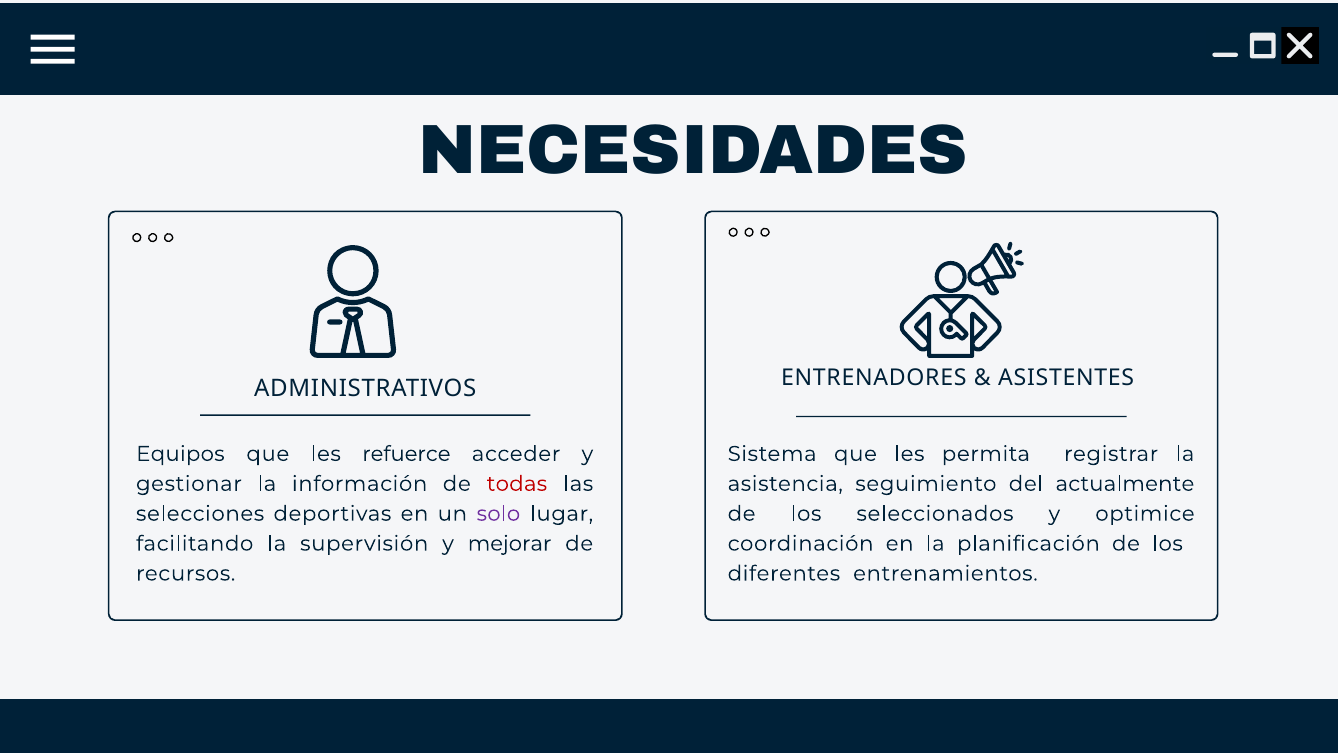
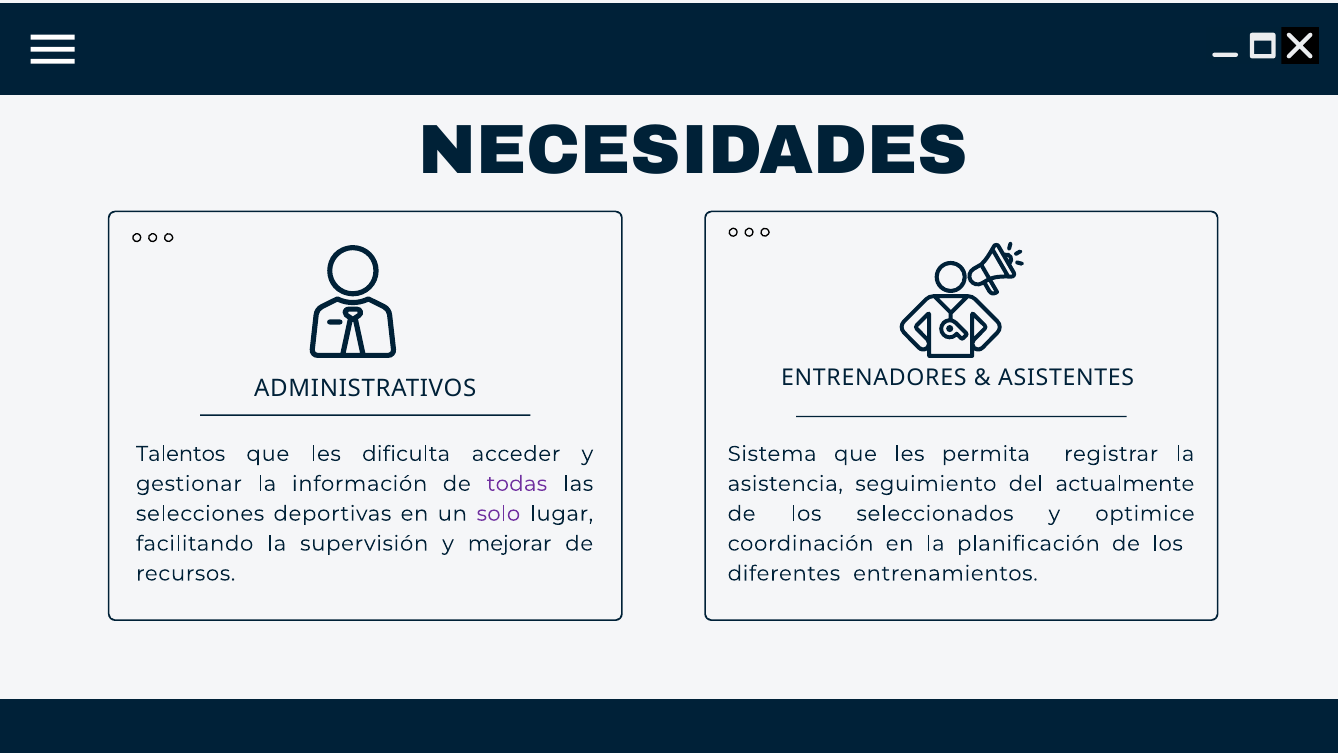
Equipos: Equipos -> Talentos
refuerce: refuerce -> dificulta
todas colour: red -> purple
